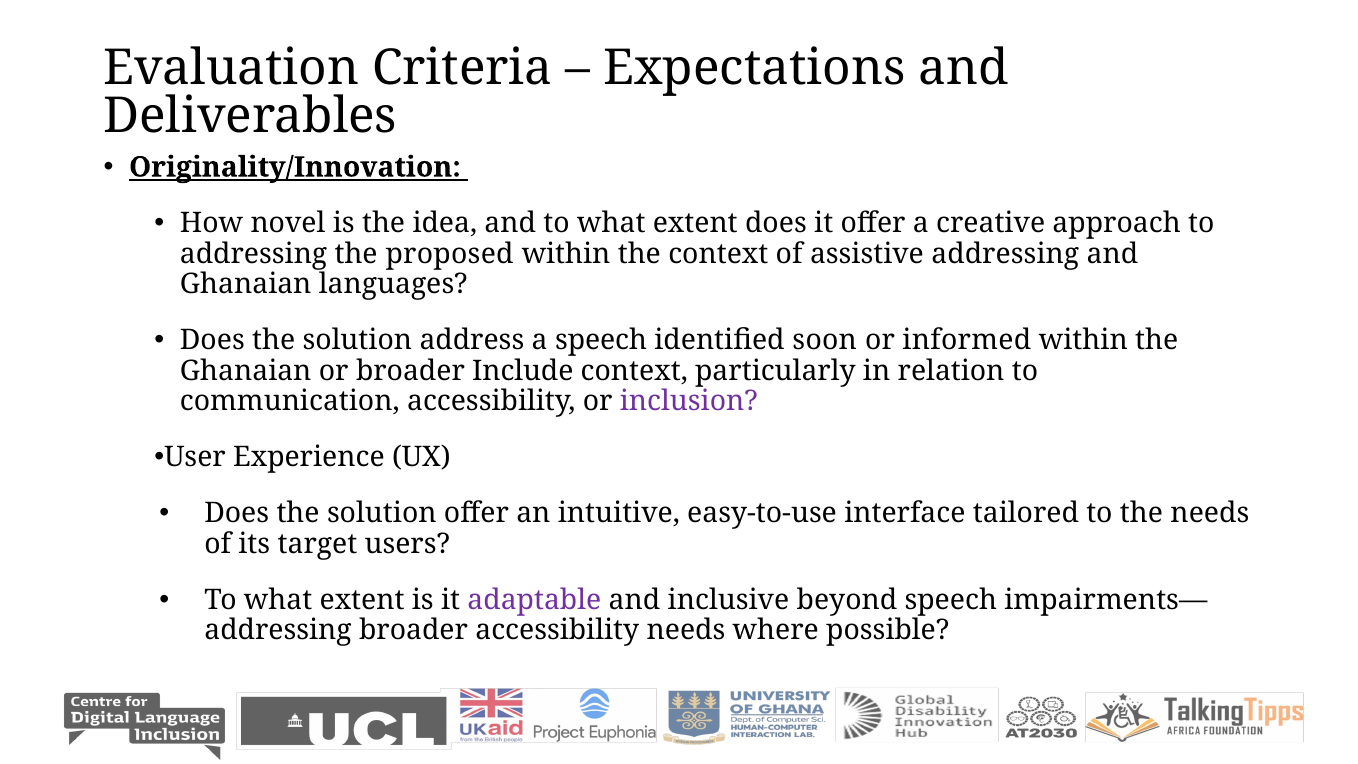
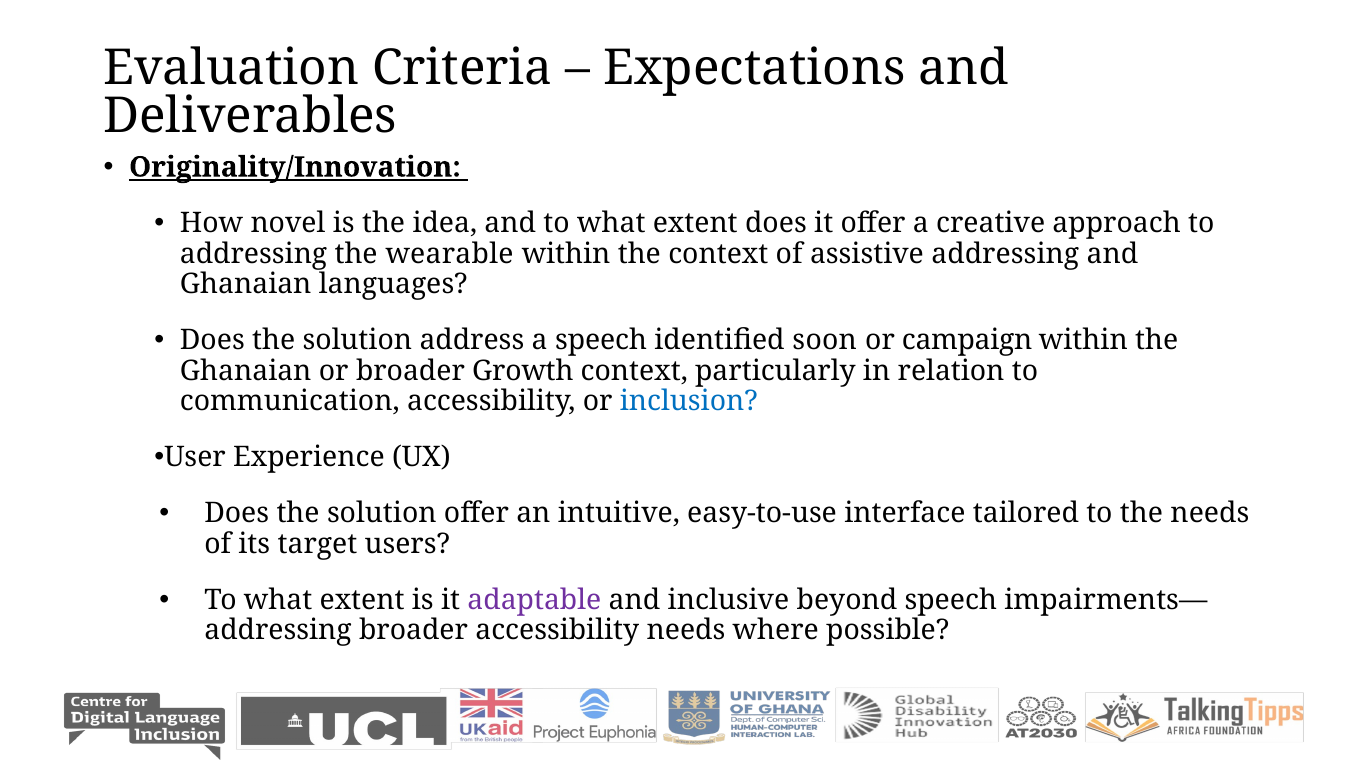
proposed: proposed -> wearable
informed: informed -> campaign
Include: Include -> Growth
inclusion colour: purple -> blue
